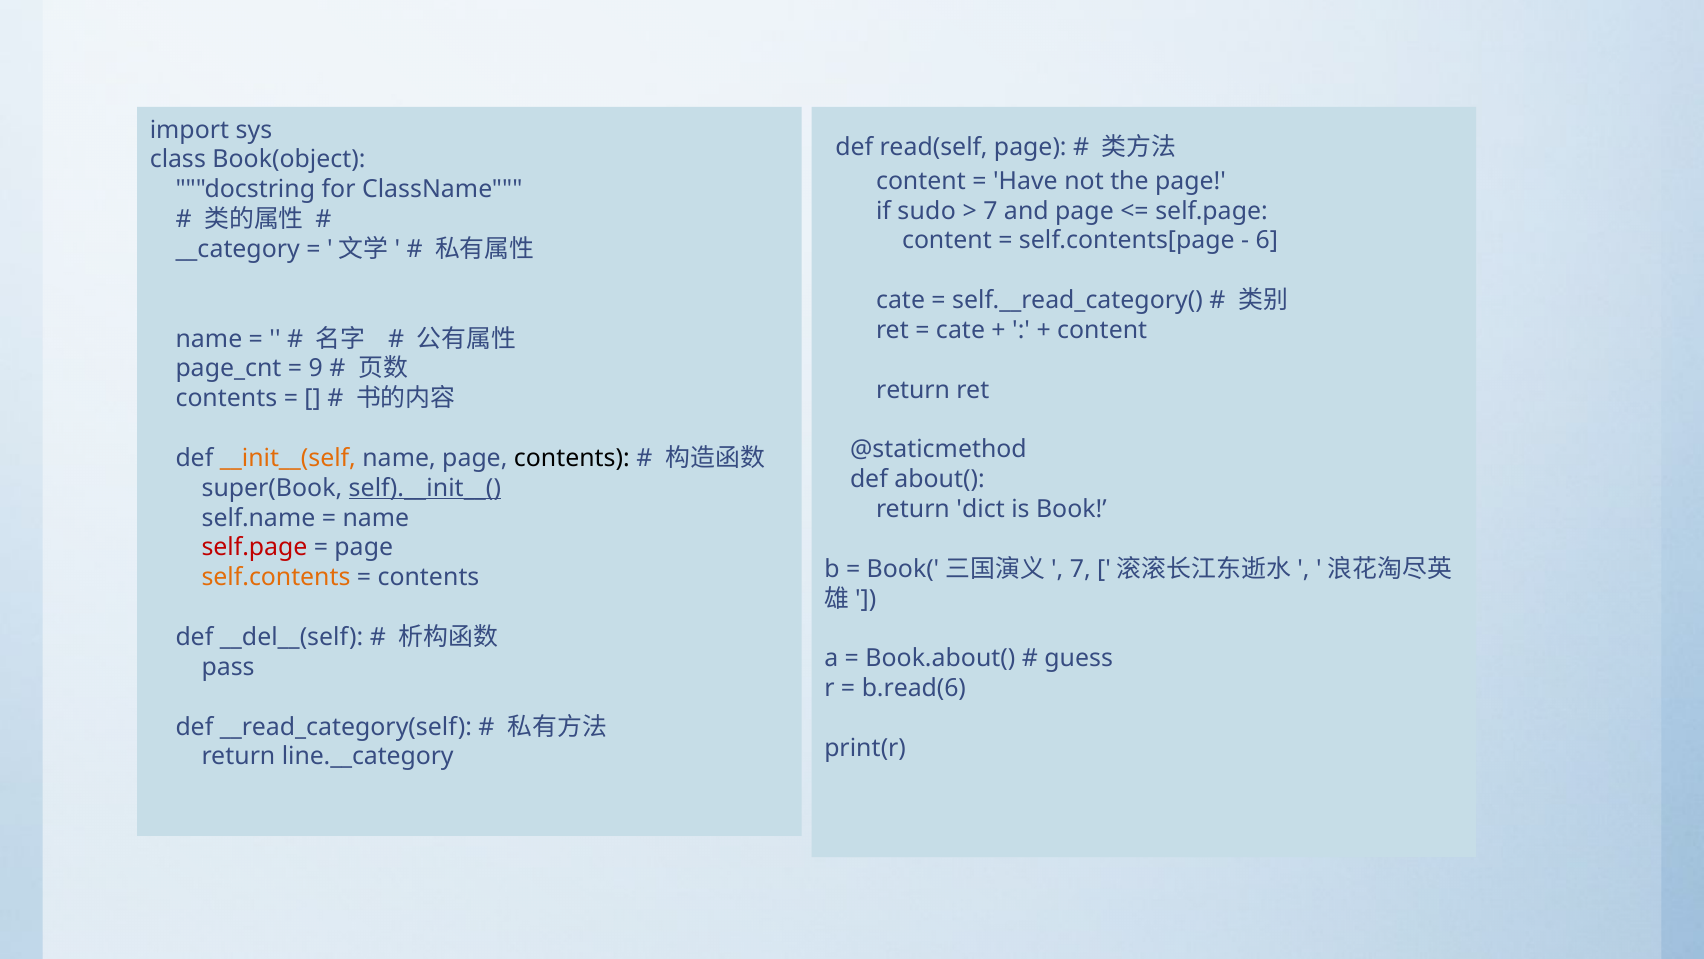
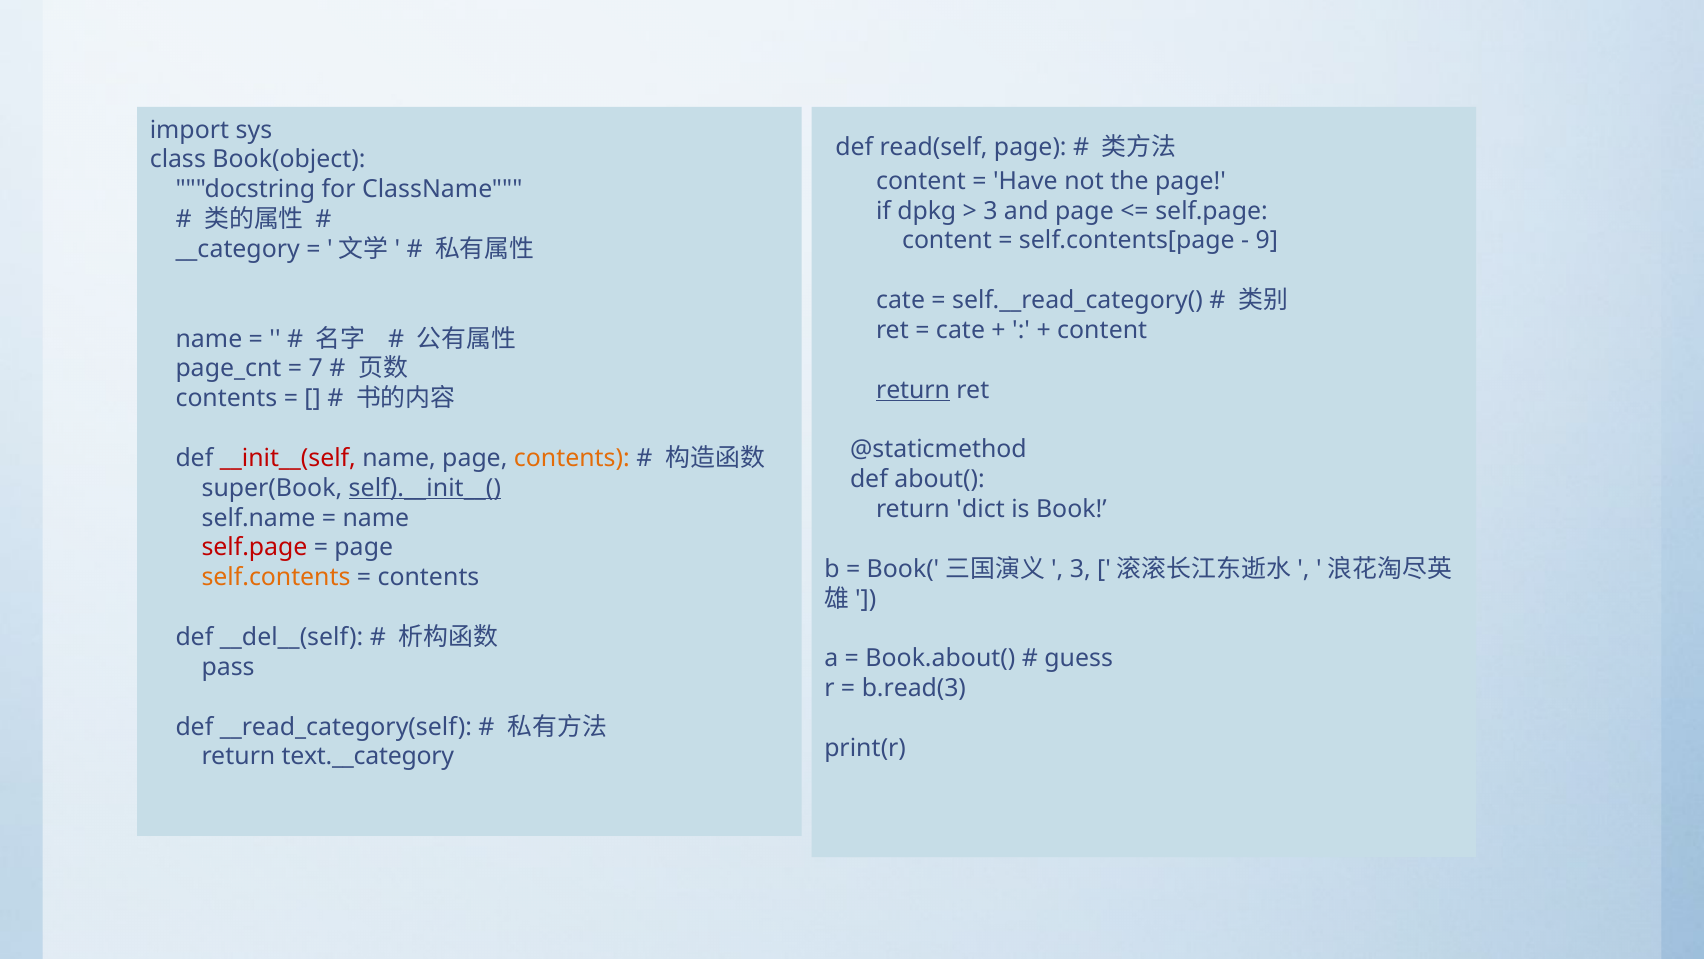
sudo: sudo -> dpkg
7 at (990, 211): 7 -> 3
6: 6 -> 9
9: 9 -> 7
return at (913, 390) underline: none -> present
__init__(self colour: orange -> red
contents at (572, 458) colour: black -> orange
7 at (1080, 569): 7 -> 3
b.read(6: b.read(6 -> b.read(3
line.__category: line.__category -> text.__category
